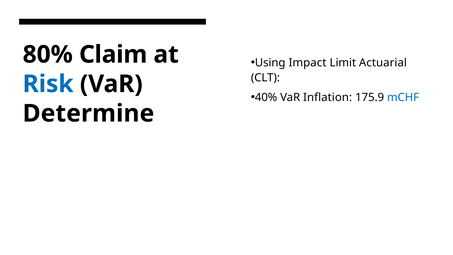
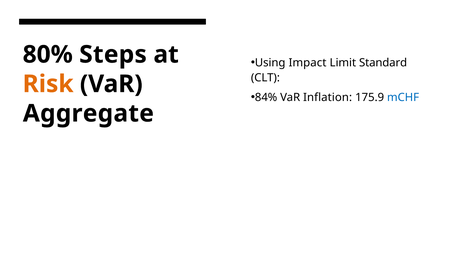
Claim: Claim -> Steps
Actuarial: Actuarial -> Standard
Risk colour: blue -> orange
40%: 40% -> 84%
Determine: Determine -> Aggregate
